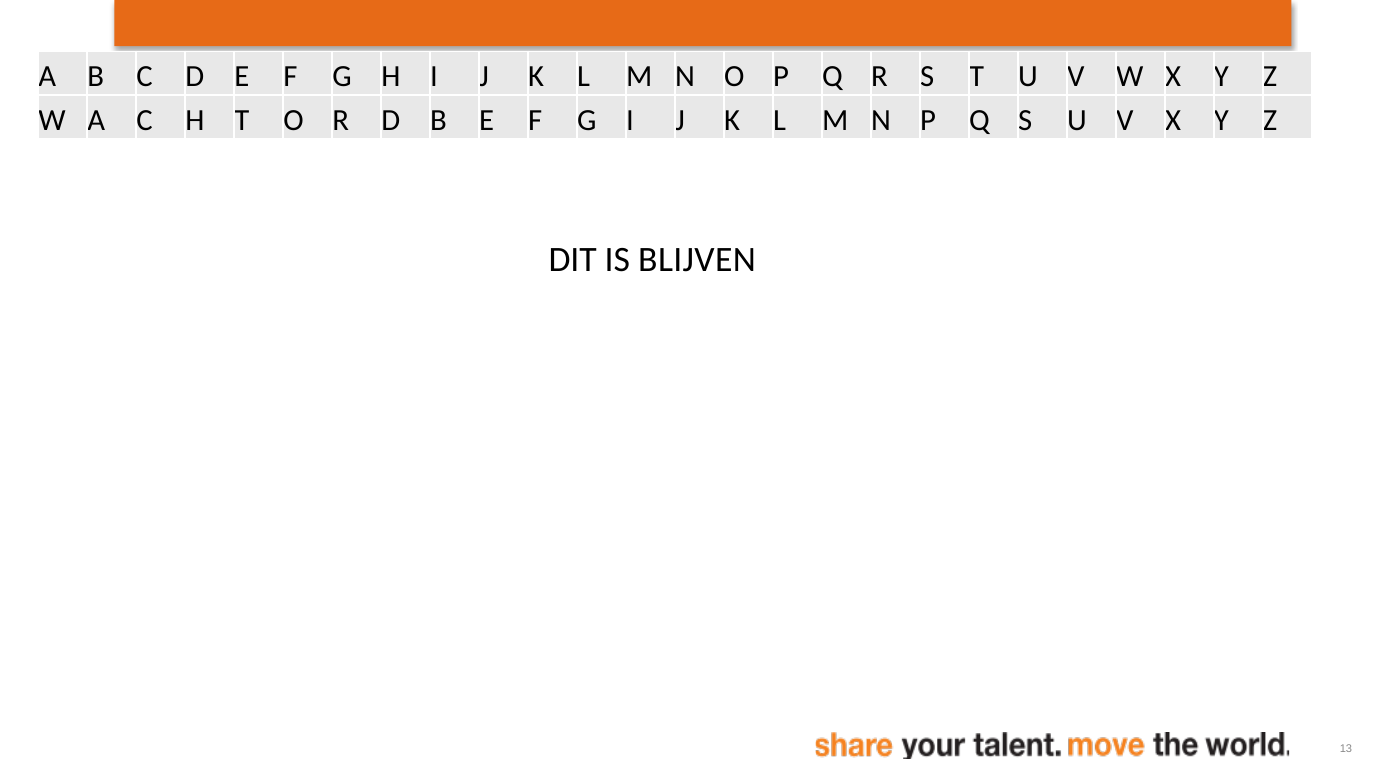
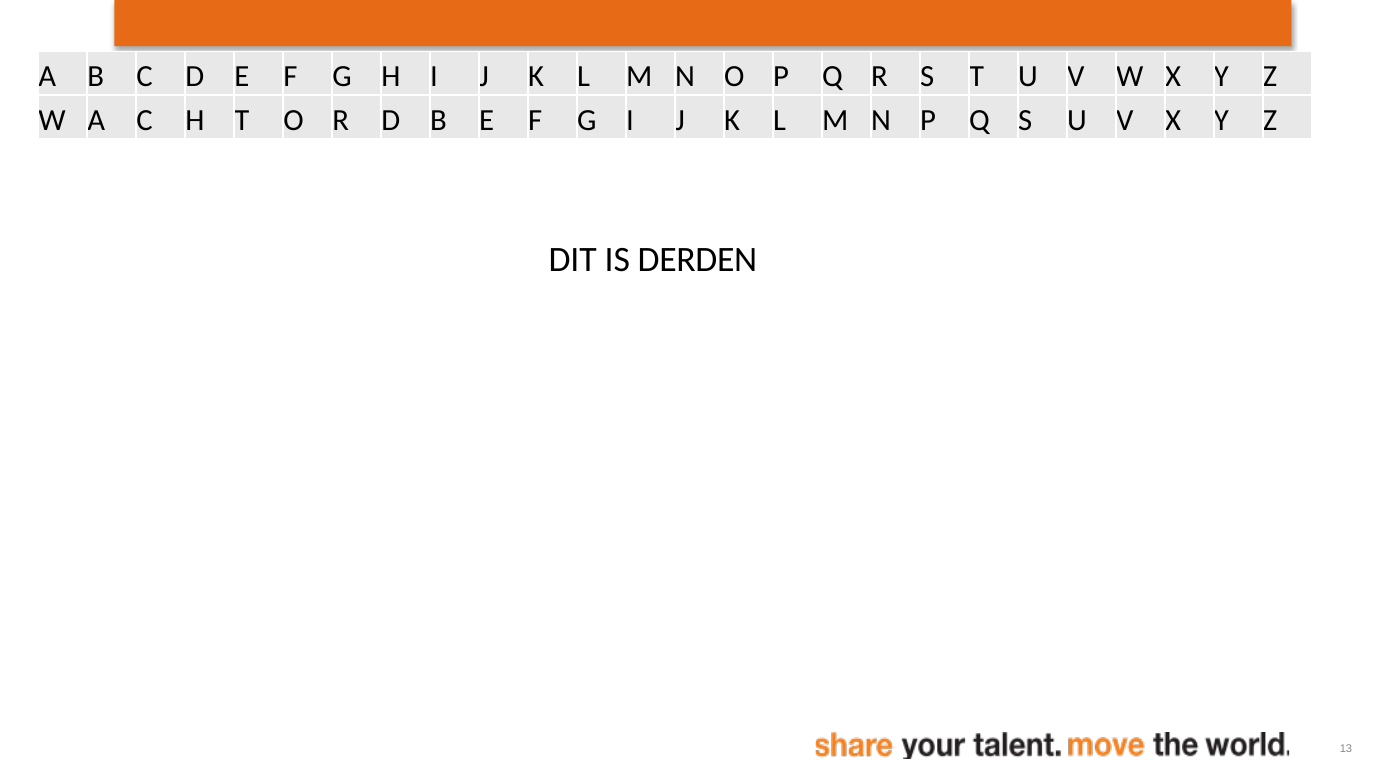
BLIJVEN: BLIJVEN -> DERDEN
